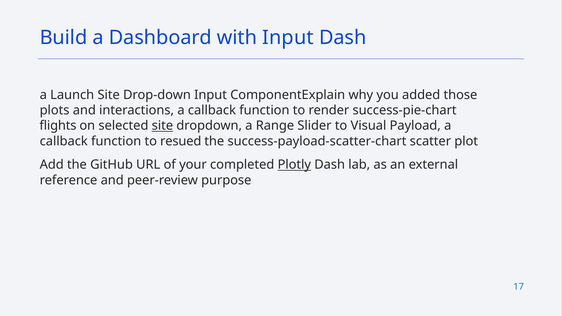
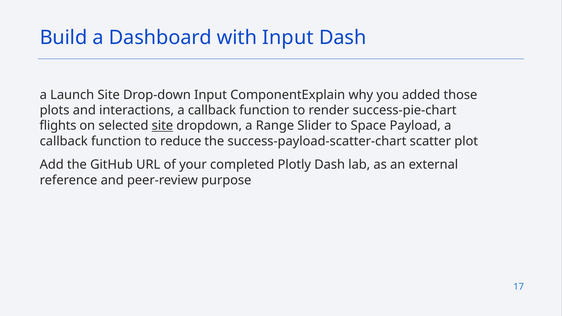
Visual: Visual -> Space
resued: resued -> reduce
Plotly underline: present -> none
